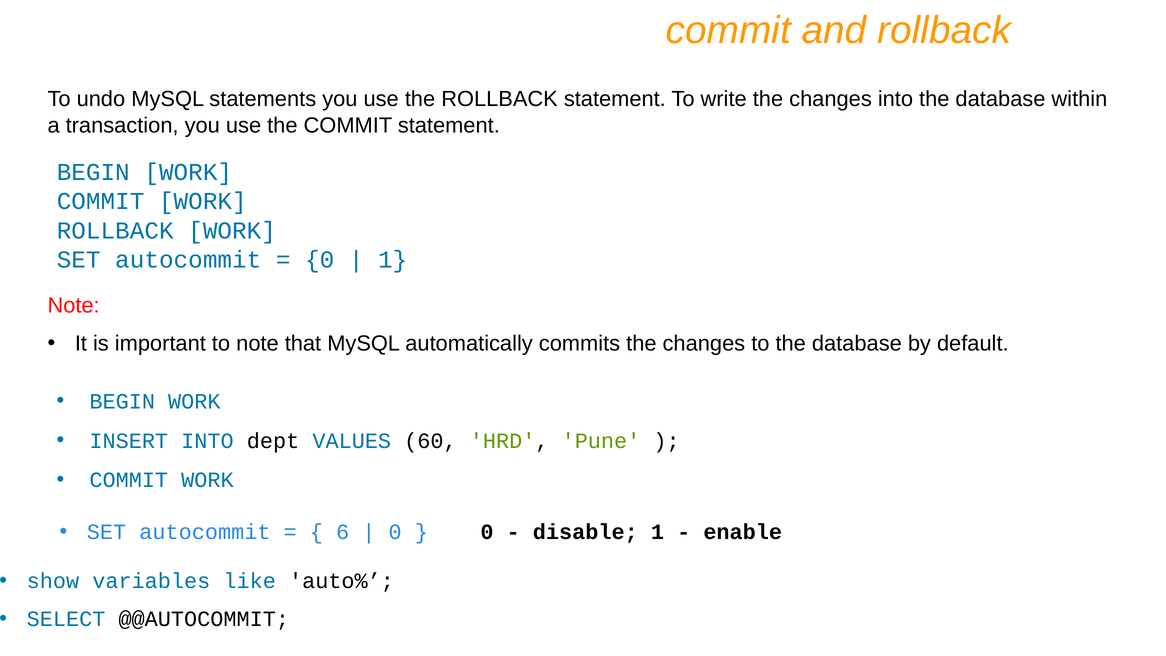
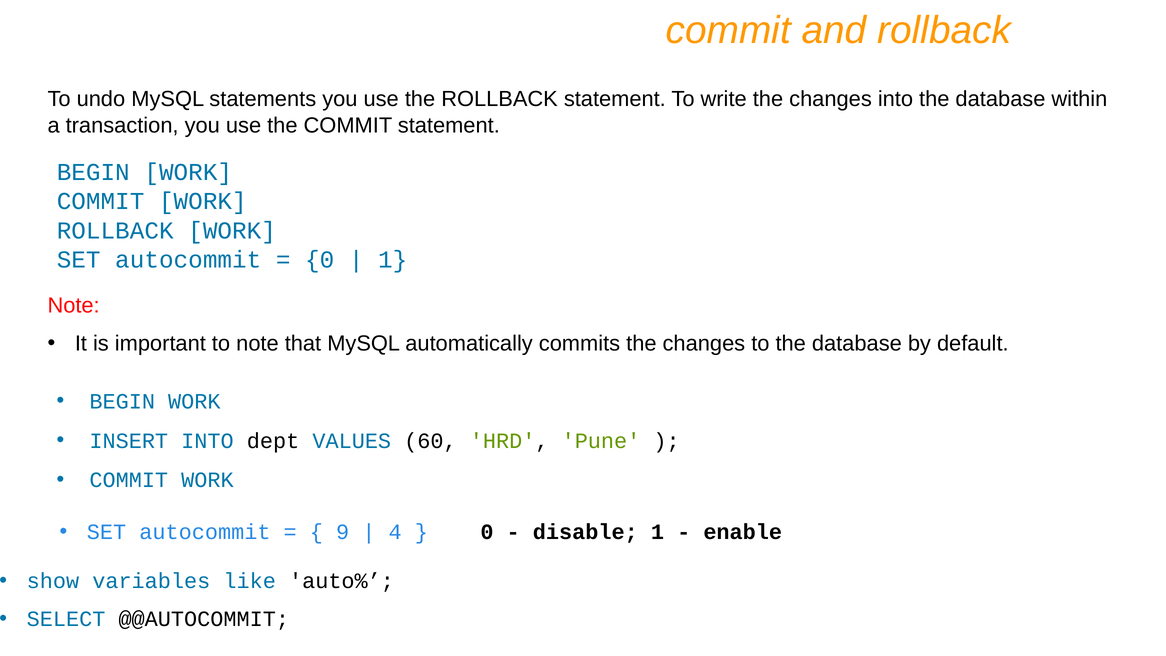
6: 6 -> 9
0 at (395, 532): 0 -> 4
